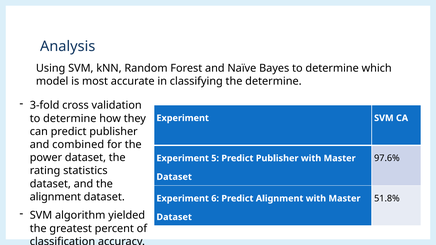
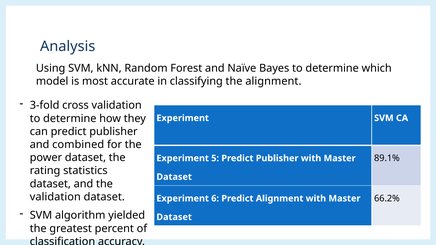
the determine: determine -> alignment
97.6%: 97.6% -> 89.1%
alignment at (55, 197): alignment -> validation
51.8%: 51.8% -> 66.2%
